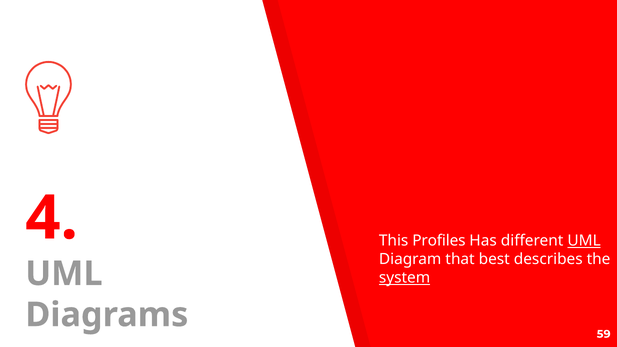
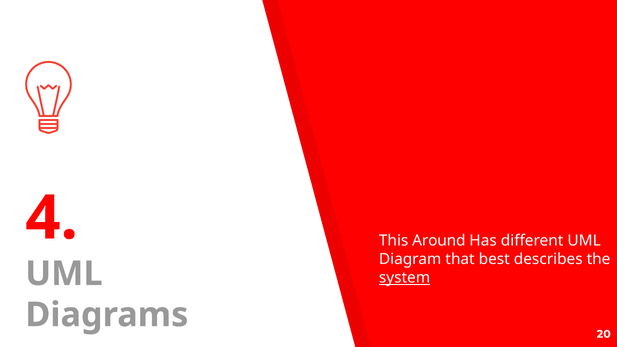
Profiles: Profiles -> Around
UML at (584, 241) underline: present -> none
59: 59 -> 20
